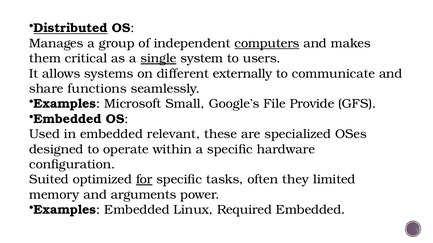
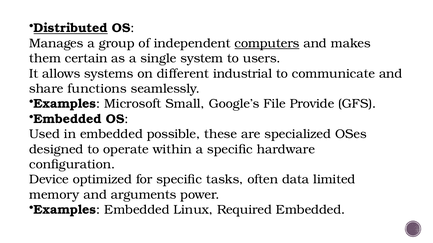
critical: critical -> certain
single underline: present -> none
externally: externally -> industrial
relevant: relevant -> possible
Suited: Suited -> Device
for underline: present -> none
they: they -> data
